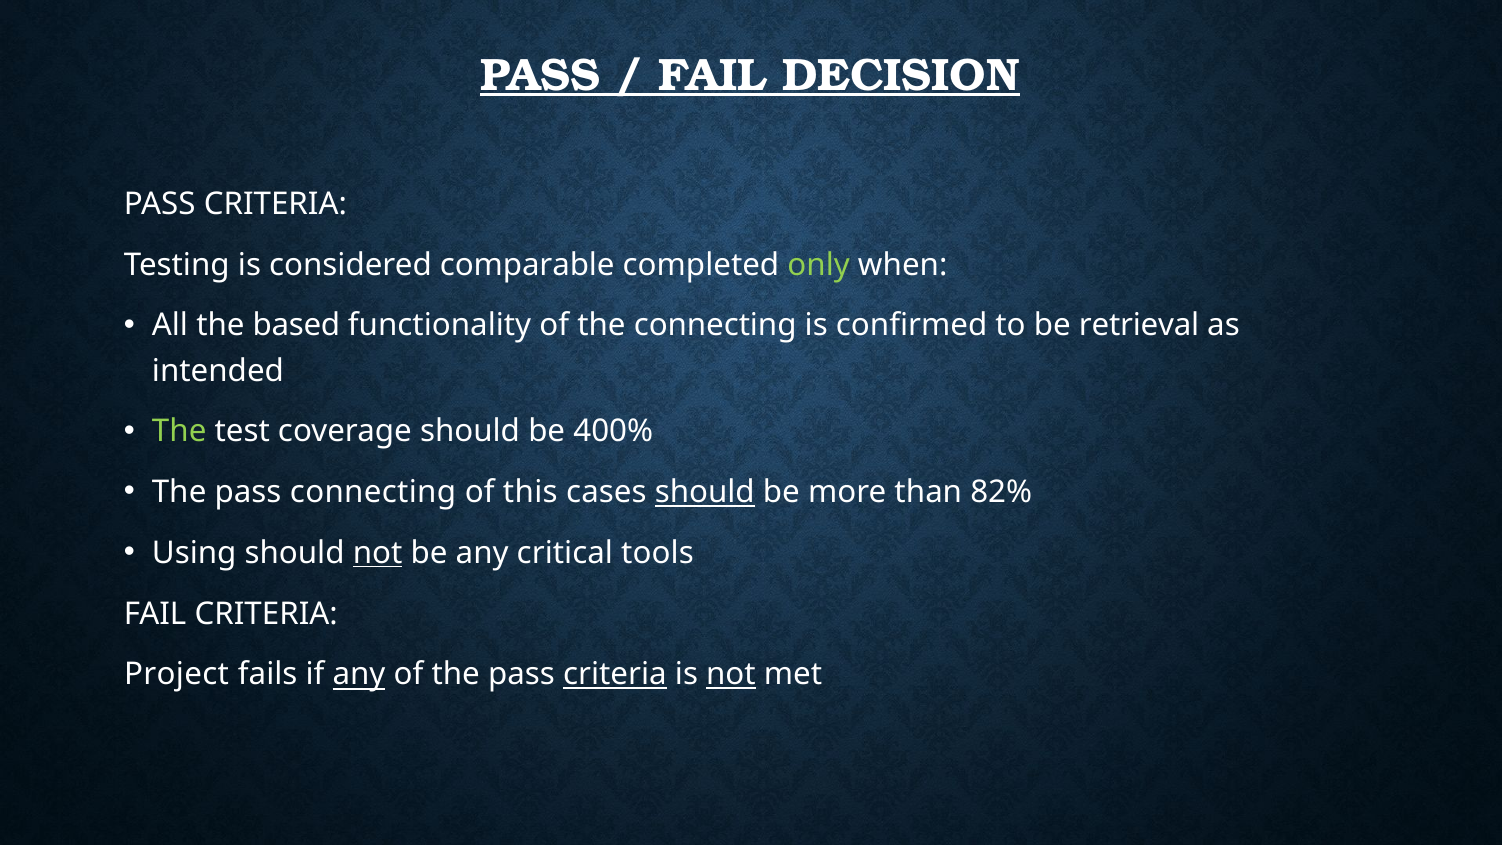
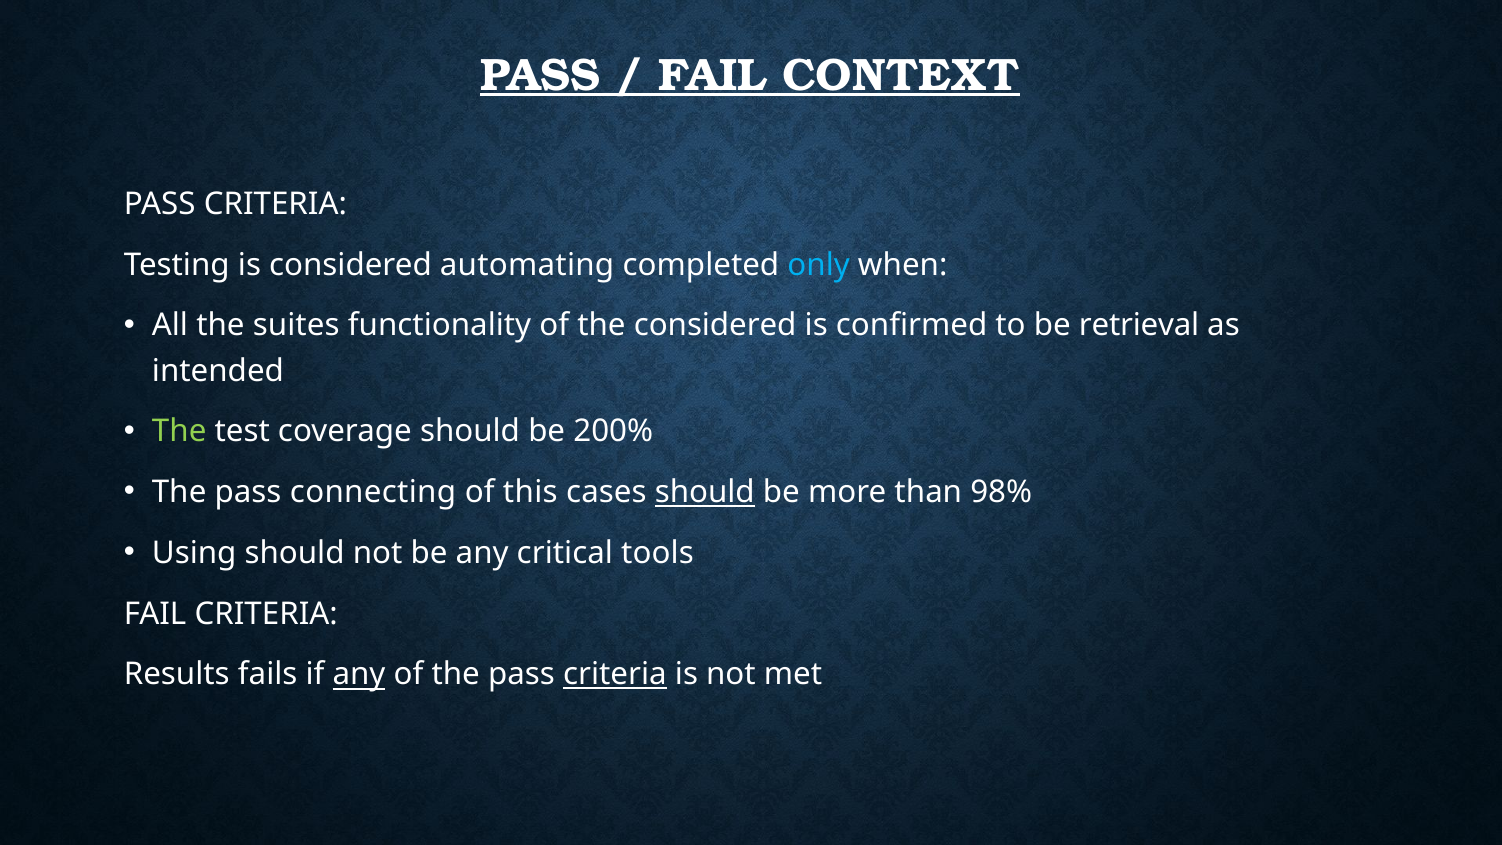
DECISION: DECISION -> CONTEXT
comparable: comparable -> automating
only colour: light green -> light blue
based: based -> suites
the connecting: connecting -> considered
400%: 400% -> 200%
82%: 82% -> 98%
not at (378, 553) underline: present -> none
Project: Project -> Results
not at (731, 674) underline: present -> none
